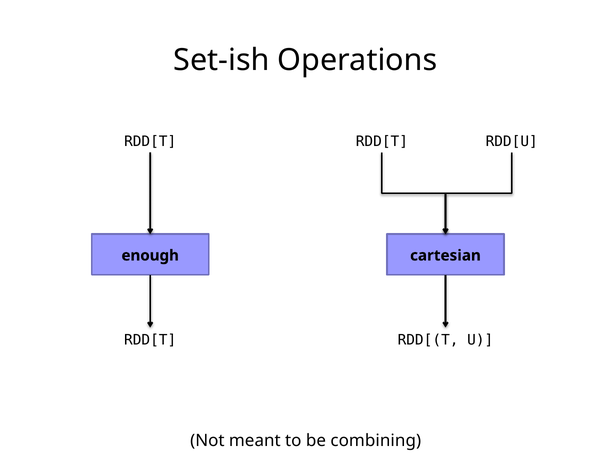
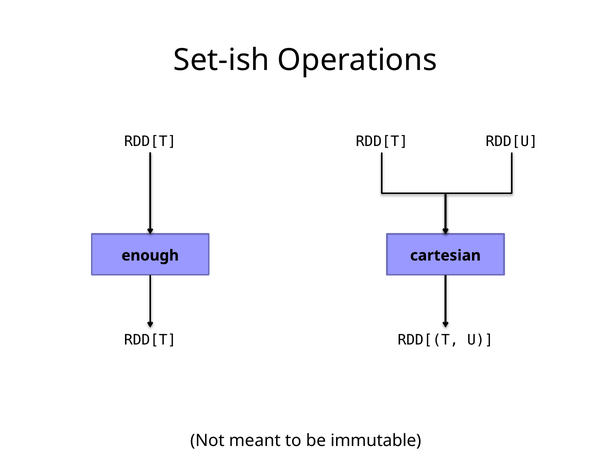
combining: combining -> immutable
